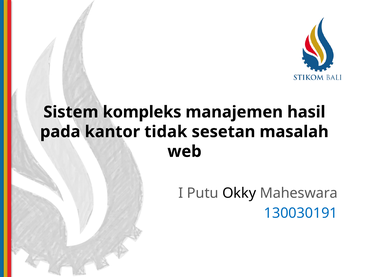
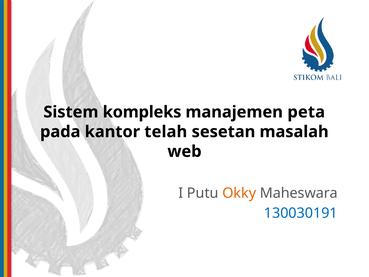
hasil: hasil -> peta
tidak: tidak -> telah
Okky colour: black -> orange
